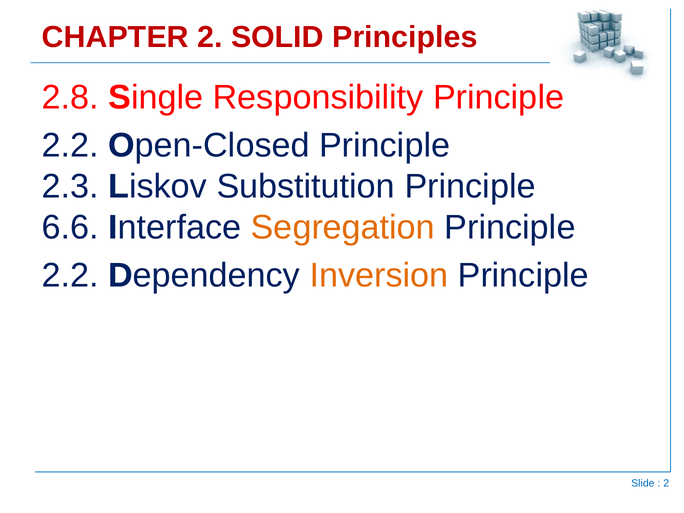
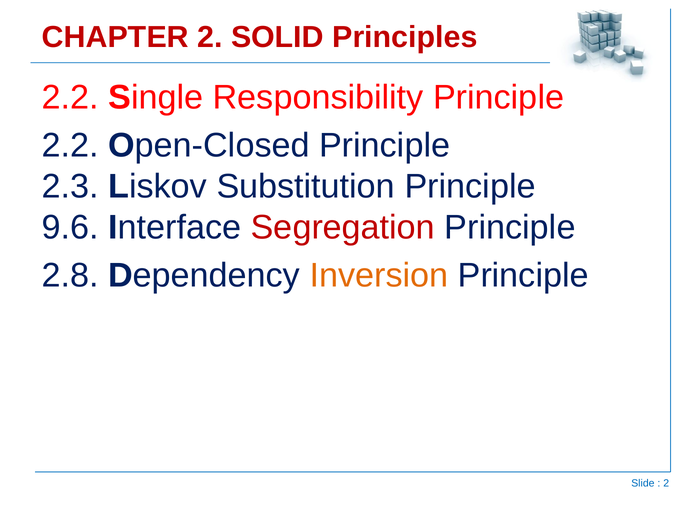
2.8 at (70, 98): 2.8 -> 2.2
6.6: 6.6 -> 9.6
Segregation colour: orange -> red
2.2 at (70, 275): 2.2 -> 2.8
